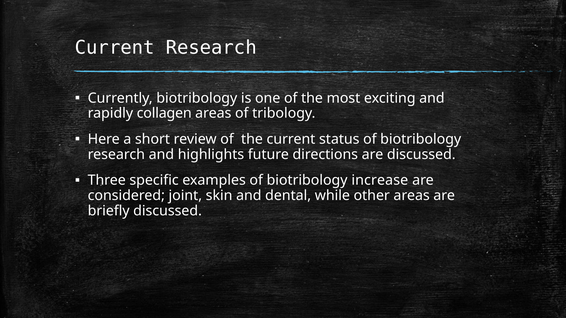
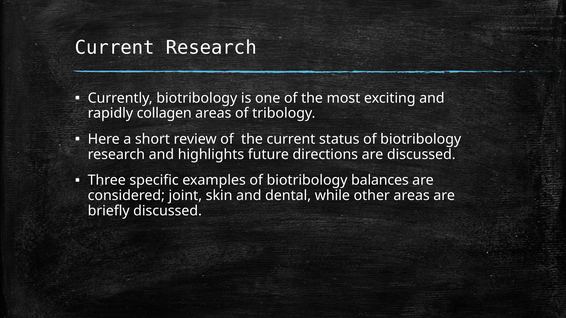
increase: increase -> balances
